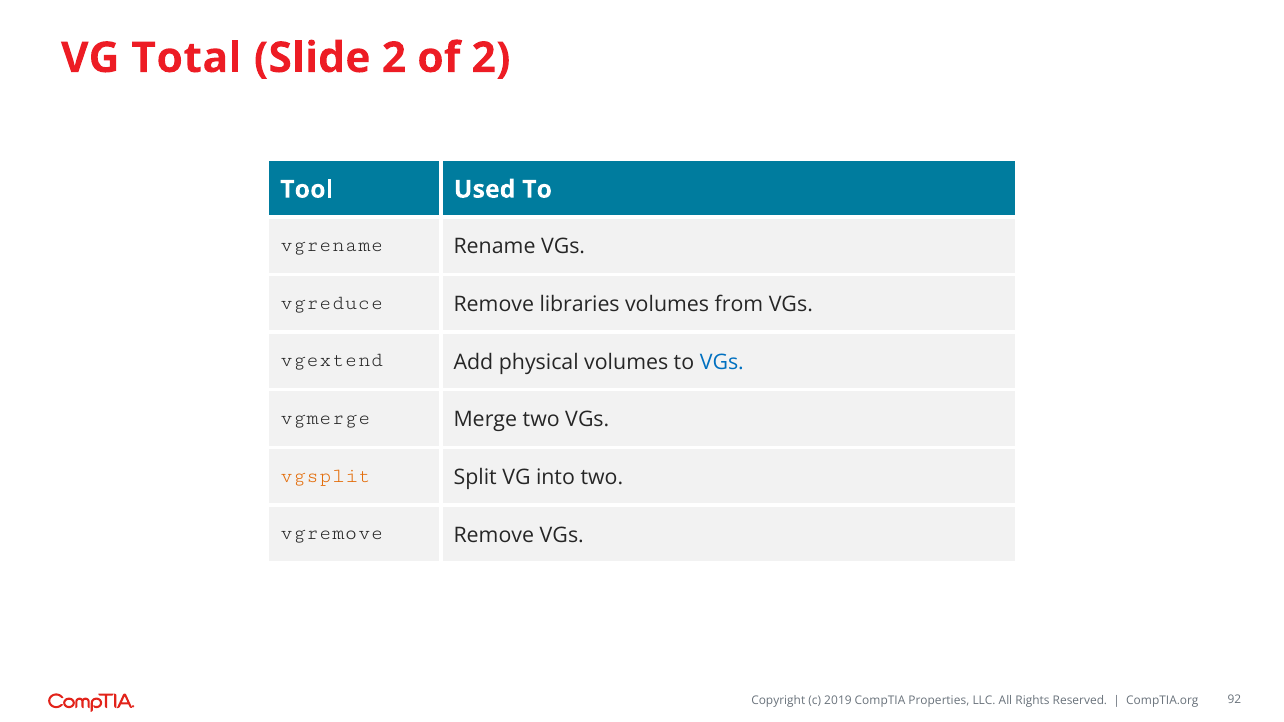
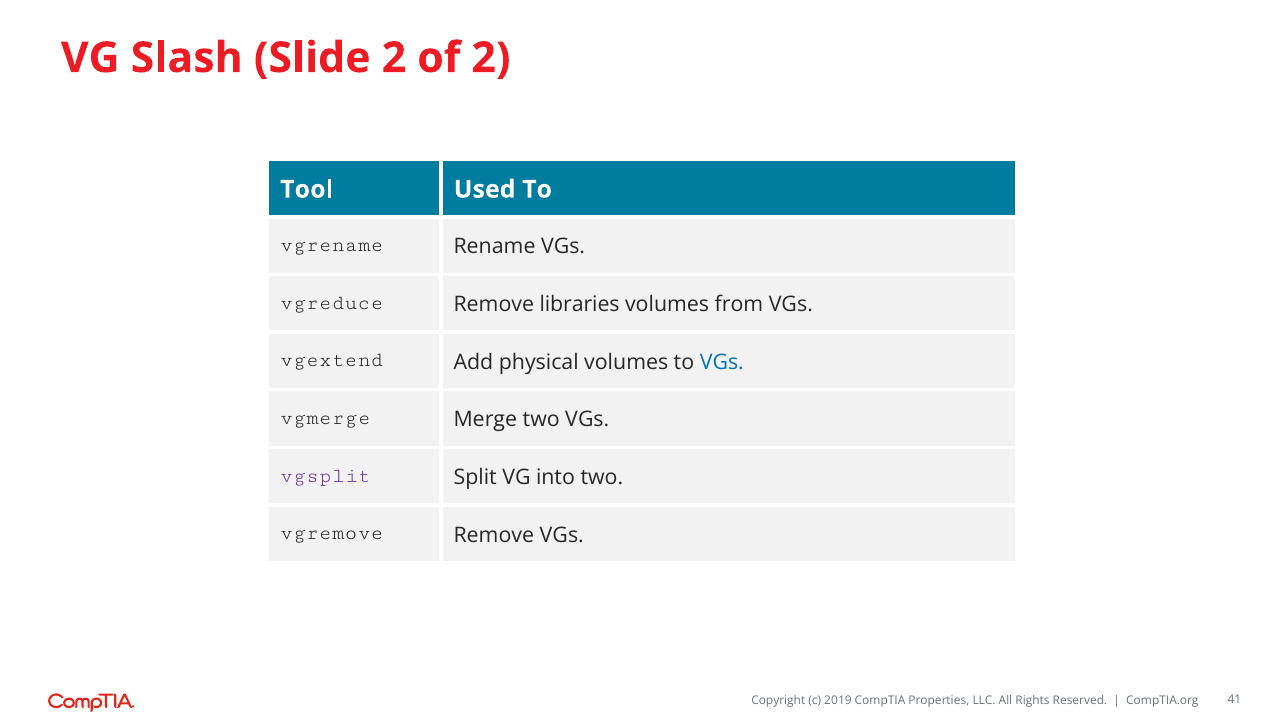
Total: Total -> Slash
vgsplit colour: orange -> purple
92: 92 -> 41
